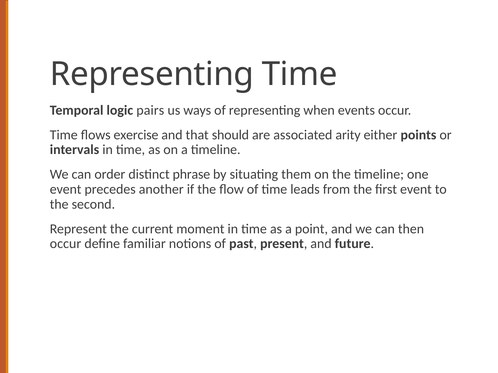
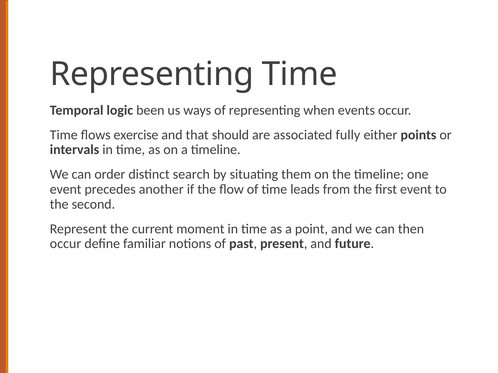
pairs: pairs -> been
arity: arity -> fully
phrase: phrase -> search
